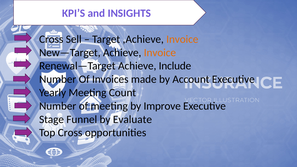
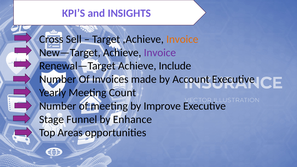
Invoice at (160, 53) colour: orange -> purple
Evaluate: Evaluate -> Enhance
Top Cross: Cross -> Areas
